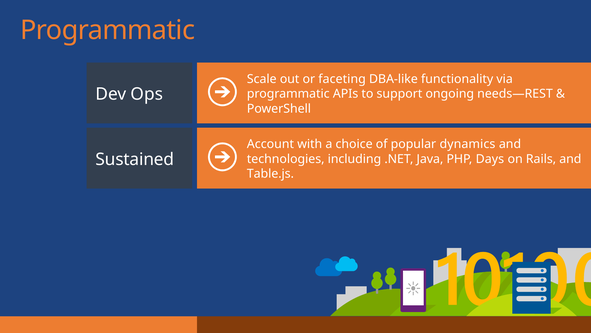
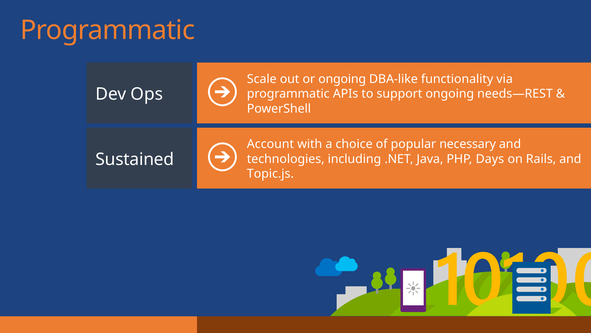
or faceting: faceting -> ongoing
dynamics: dynamics -> necessary
Table.js: Table.js -> Topic.js
